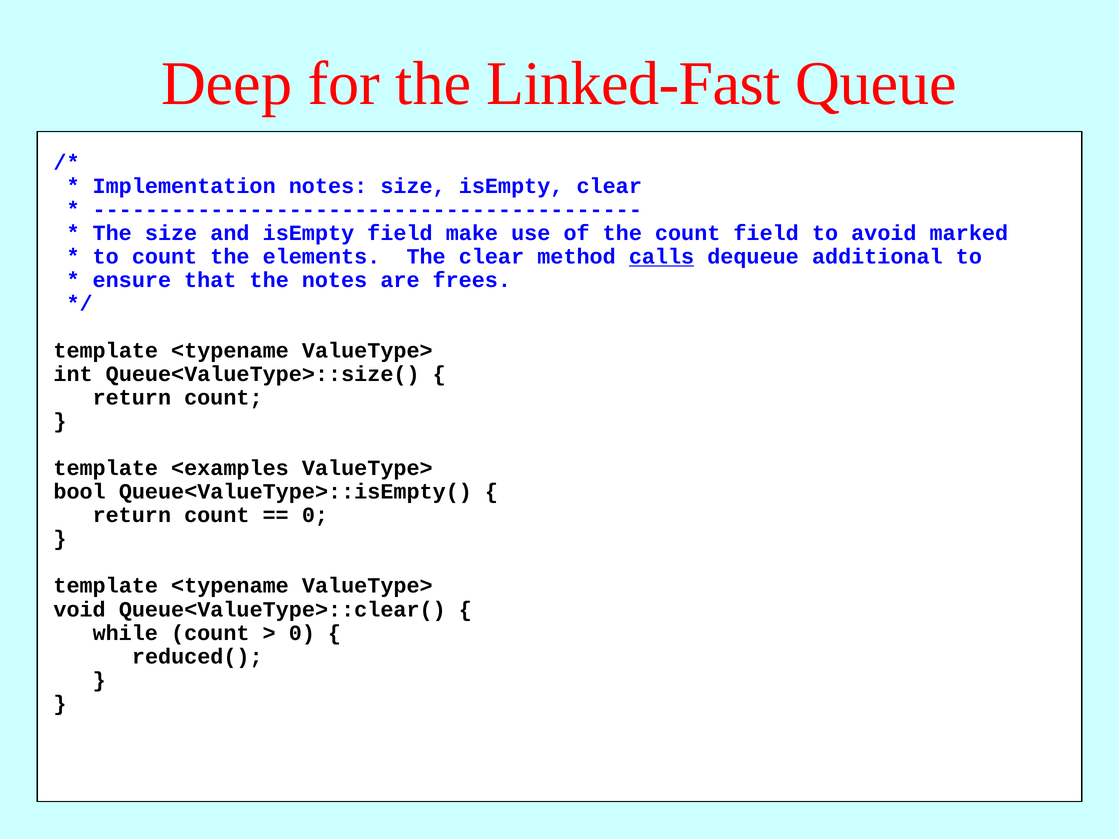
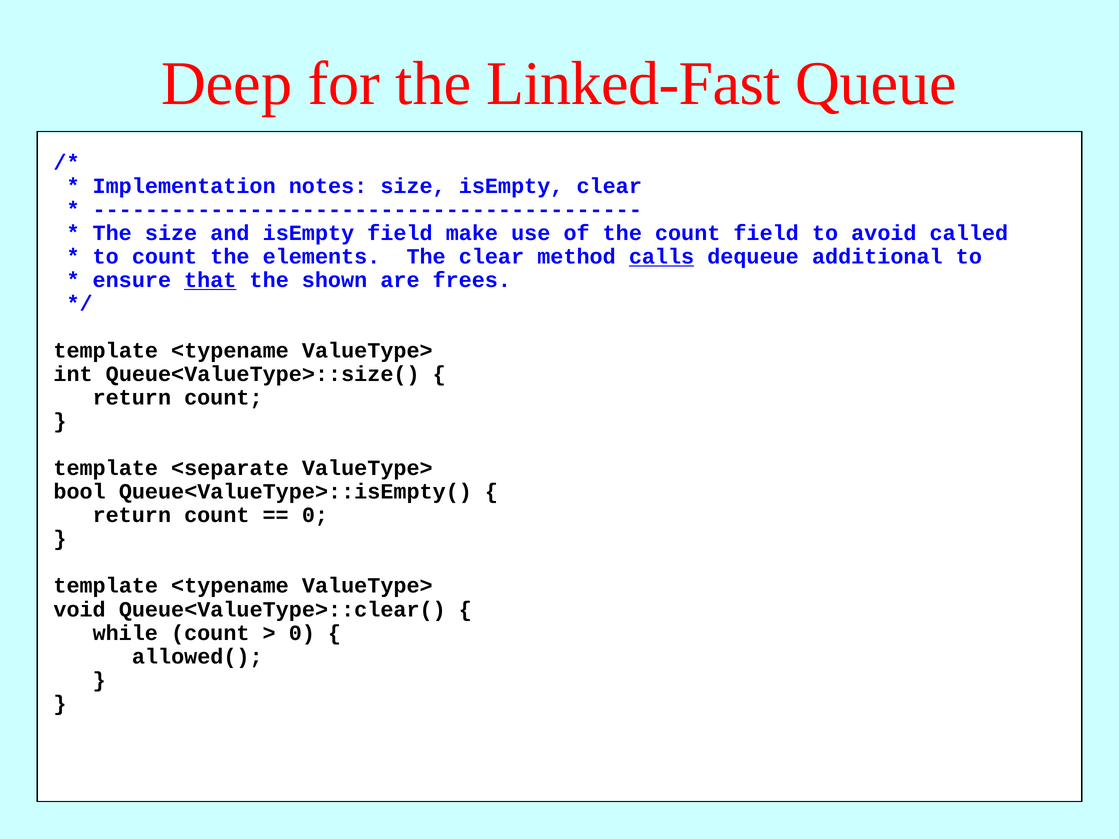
marked: marked -> called
that at (210, 280) underline: none -> present
the notes: notes -> shown
<examples: <examples -> <separate
reduced(: reduced( -> allowed(
